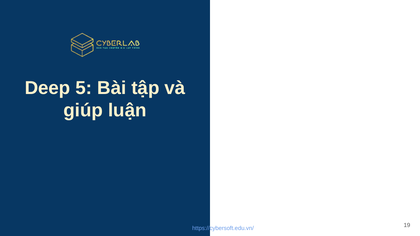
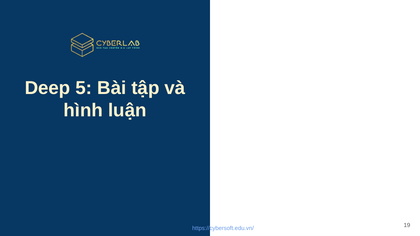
giúp: giúp -> hình
